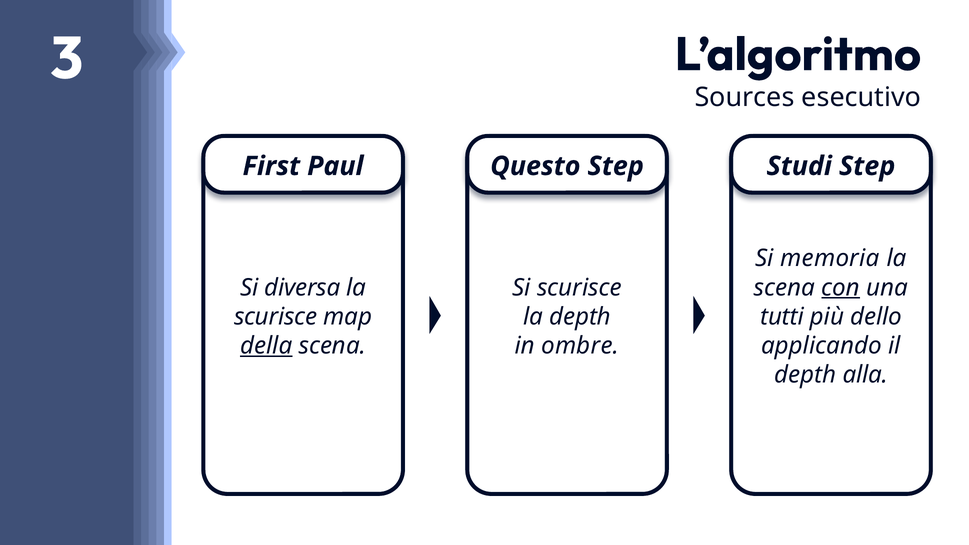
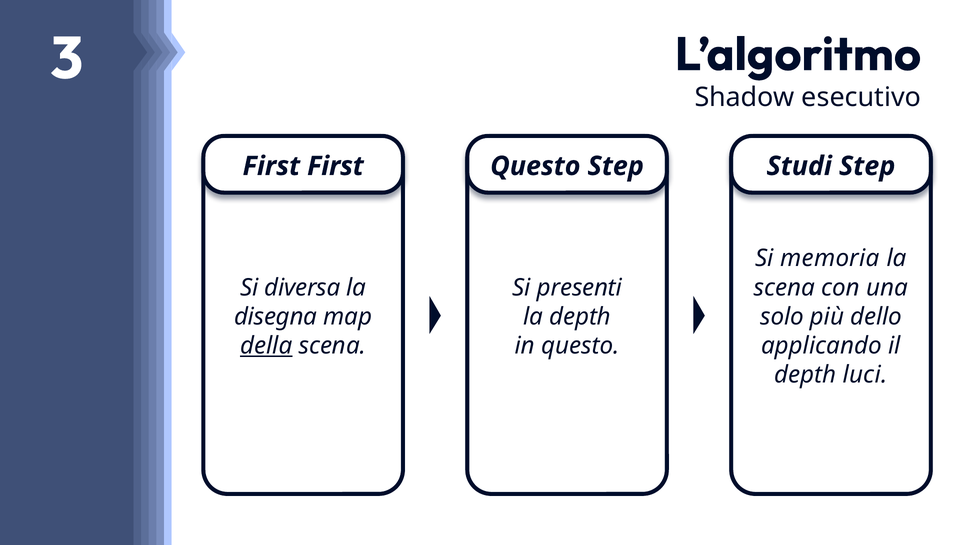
Sources: Sources -> Shadow
First Paul: Paul -> First
Si scurisce: scurisce -> presenti
con underline: present -> none
scurisce at (276, 317): scurisce -> disegna
tutti: tutti -> solo
in ombre: ombre -> questo
alla: alla -> luci
